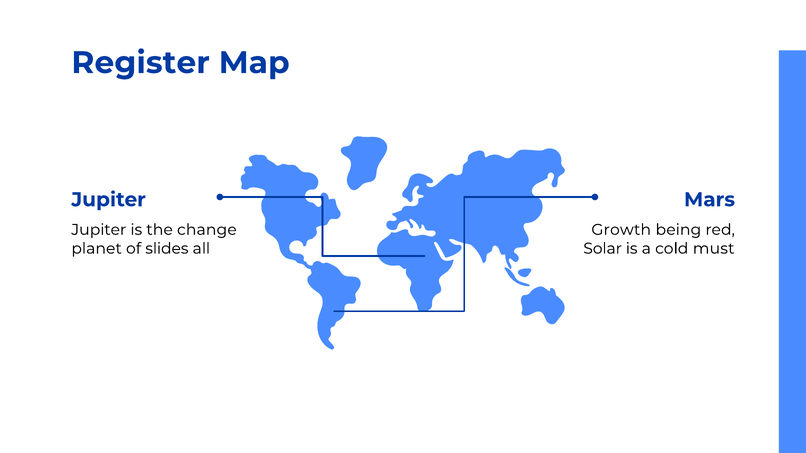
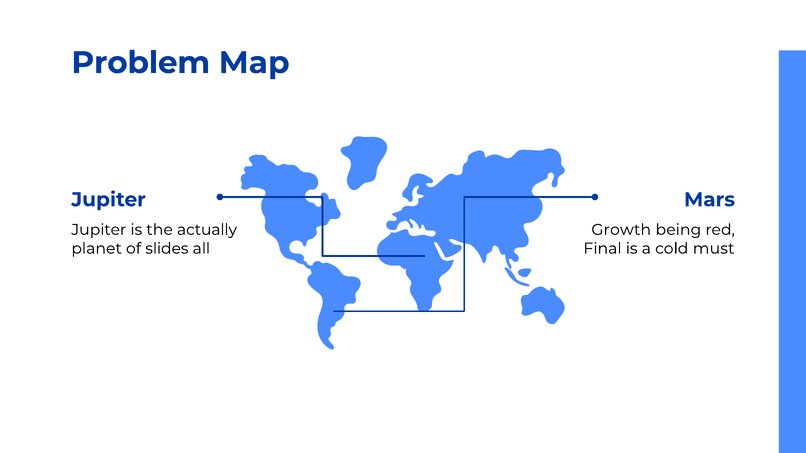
Register: Register -> Problem
change: change -> actually
Solar: Solar -> Final
